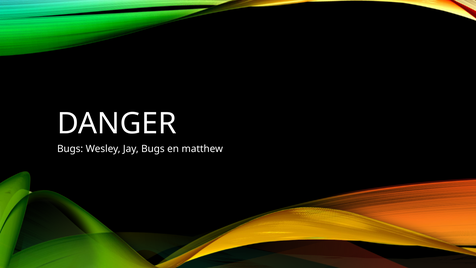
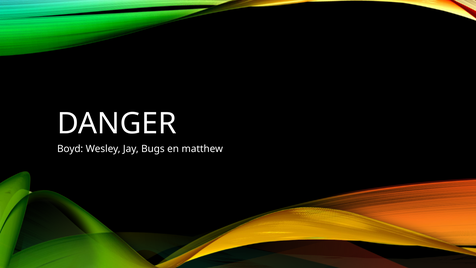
Bugs at (70, 149): Bugs -> Boyd
